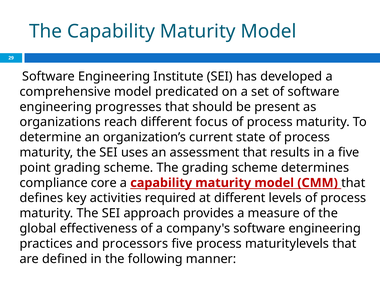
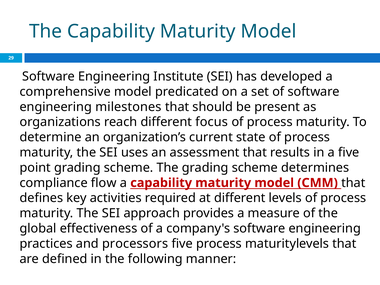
progresses: progresses -> milestones
core: core -> flow
